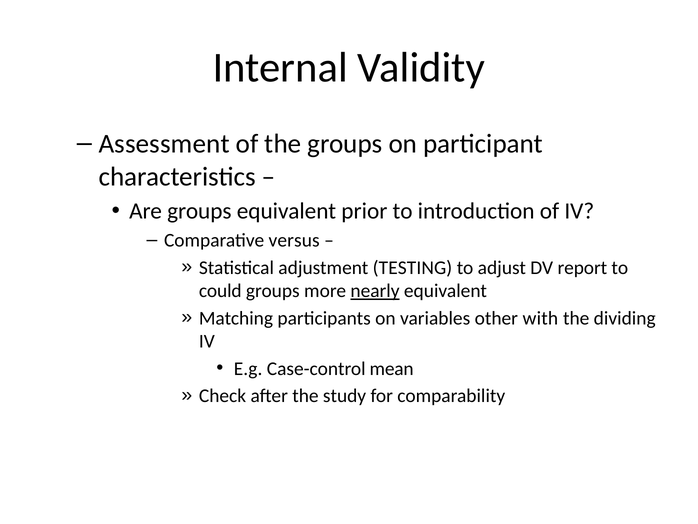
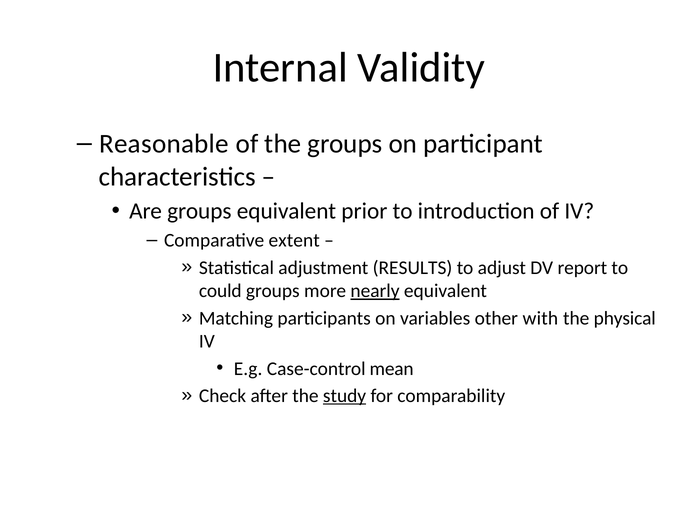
Assessment: Assessment -> Reasonable
versus: versus -> extent
TESTING: TESTING -> RESULTS
dividing: dividing -> physical
study underline: none -> present
